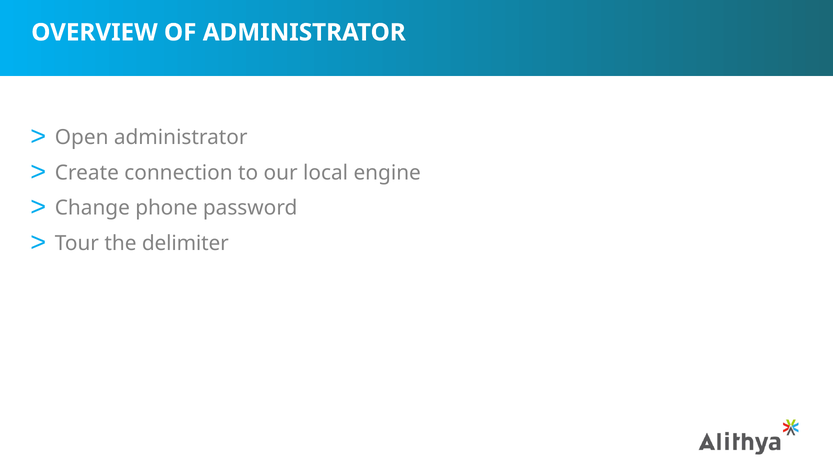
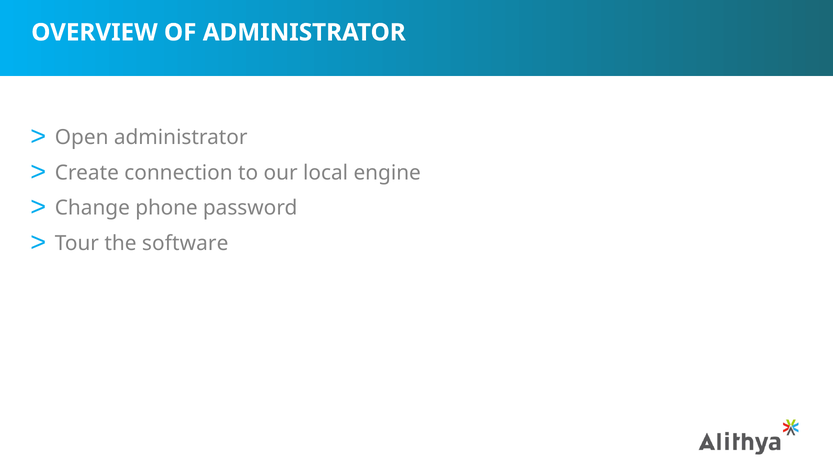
delimiter: delimiter -> software
